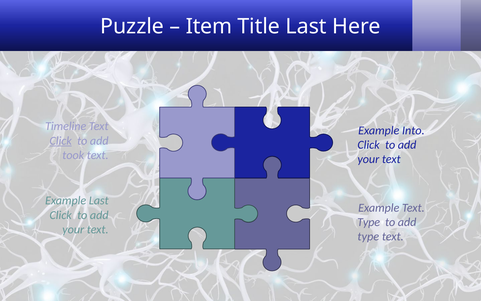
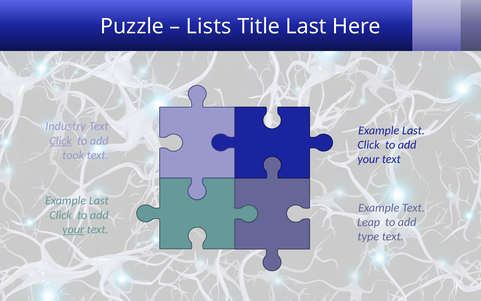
Item: Item -> Lists
Timeline: Timeline -> Industry
Into at (413, 130): Into -> Last
Type at (369, 222): Type -> Leap
your at (73, 229) underline: none -> present
